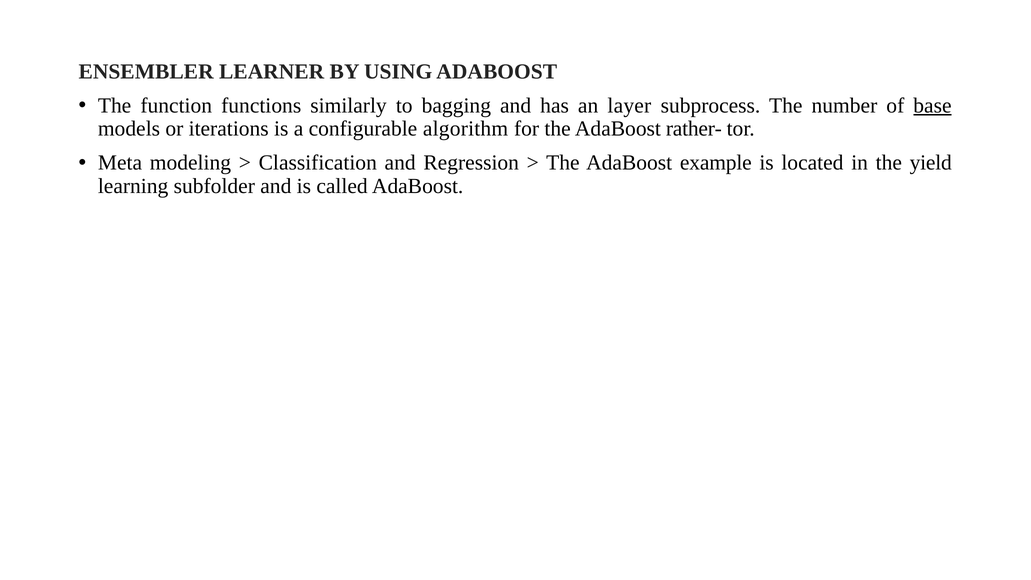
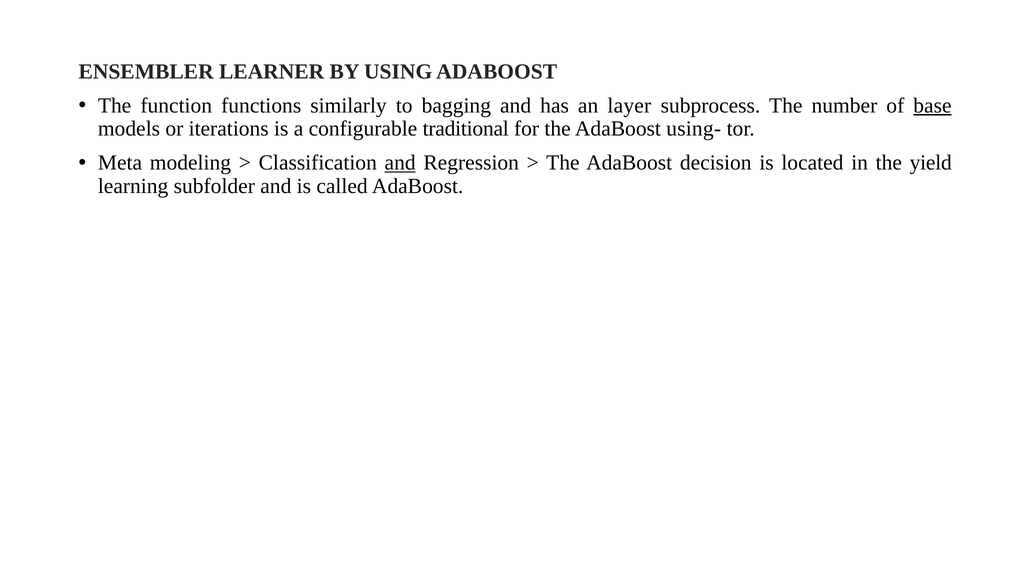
algorithm: algorithm -> traditional
rather-: rather- -> using-
and at (400, 163) underline: none -> present
example: example -> decision
